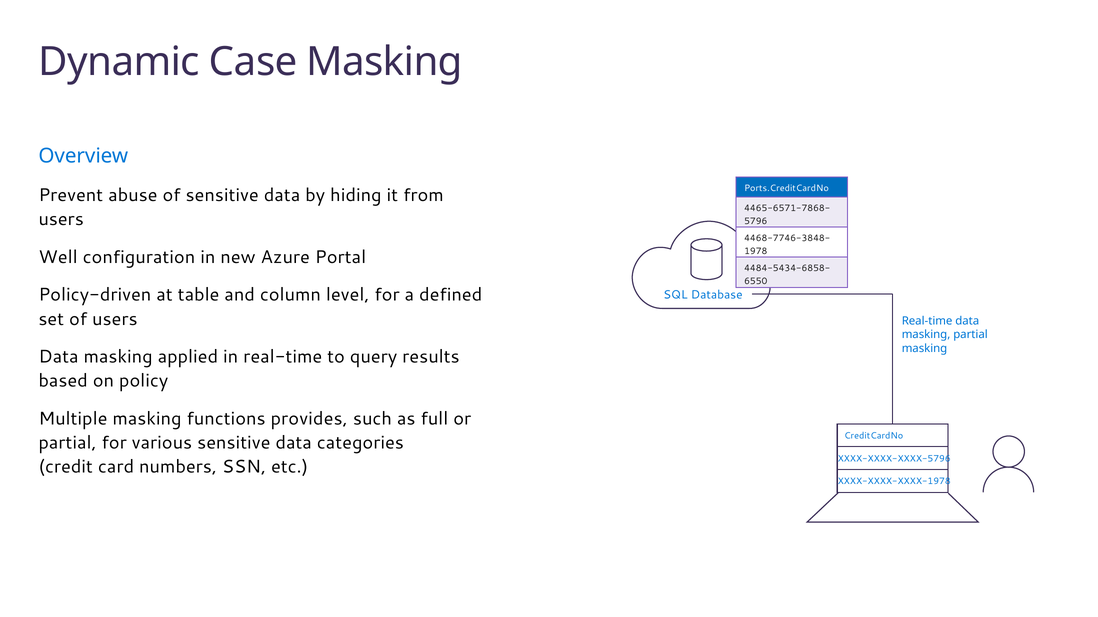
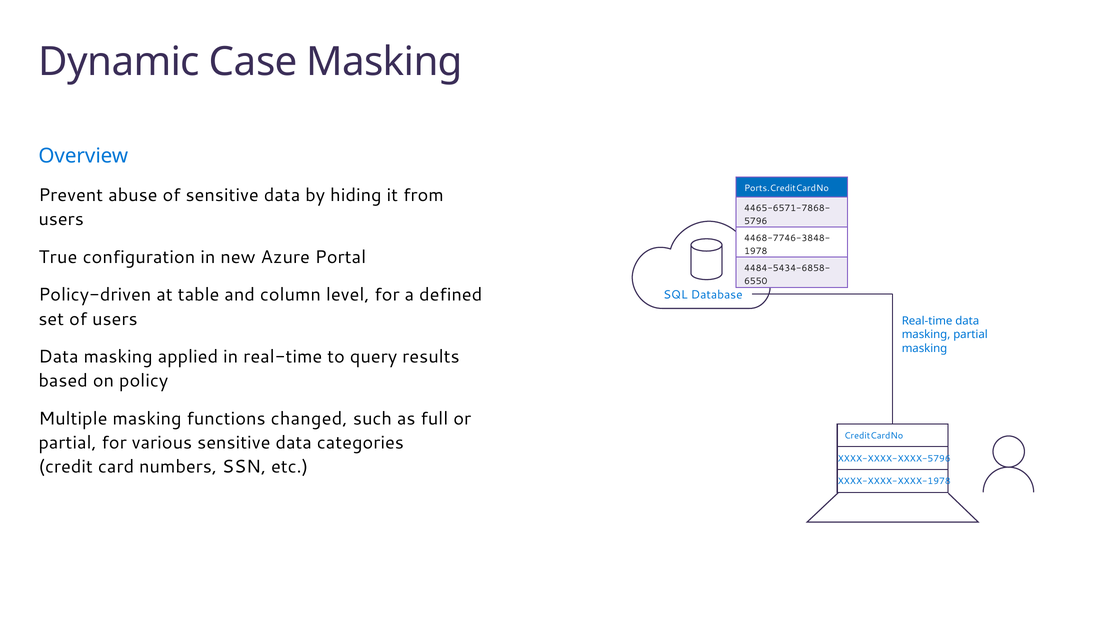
Well: Well -> True
provides: provides -> changed
